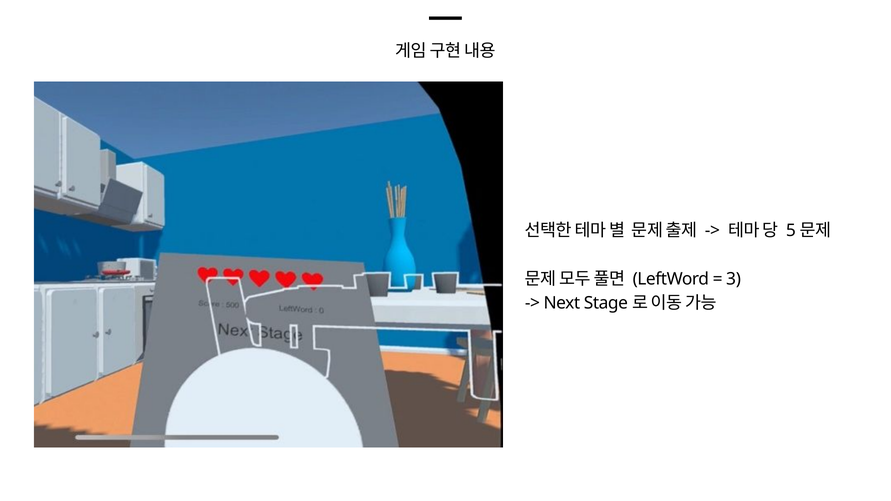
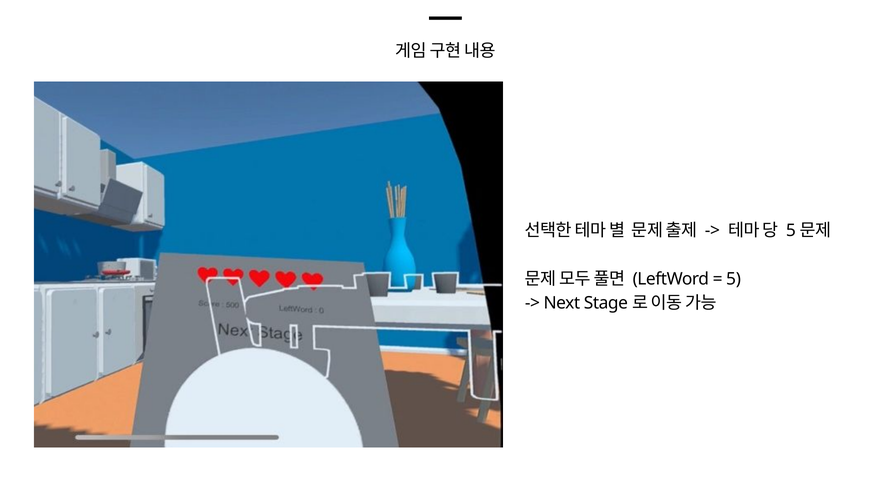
3 at (734, 279): 3 -> 5
